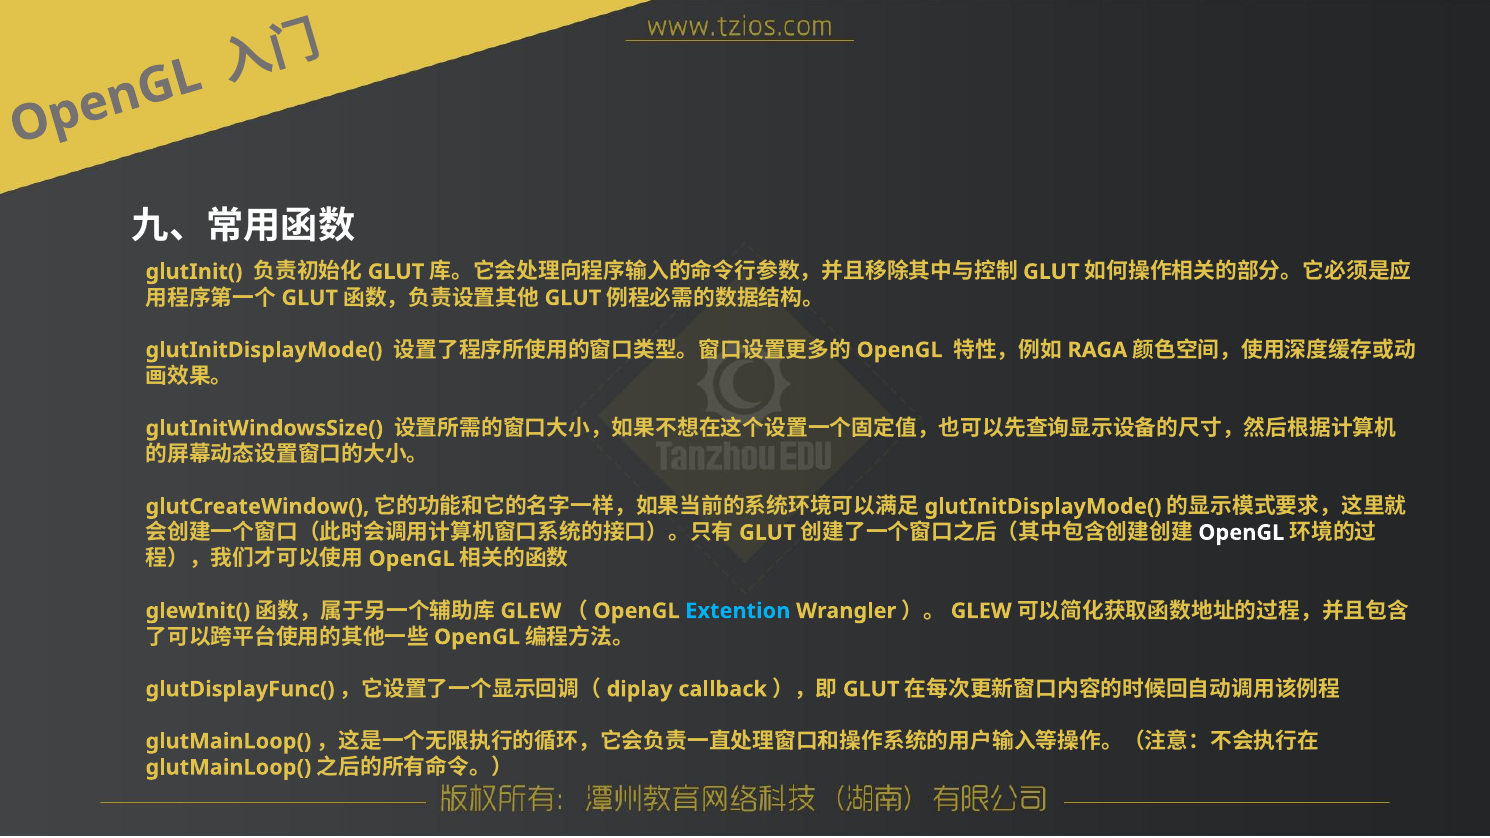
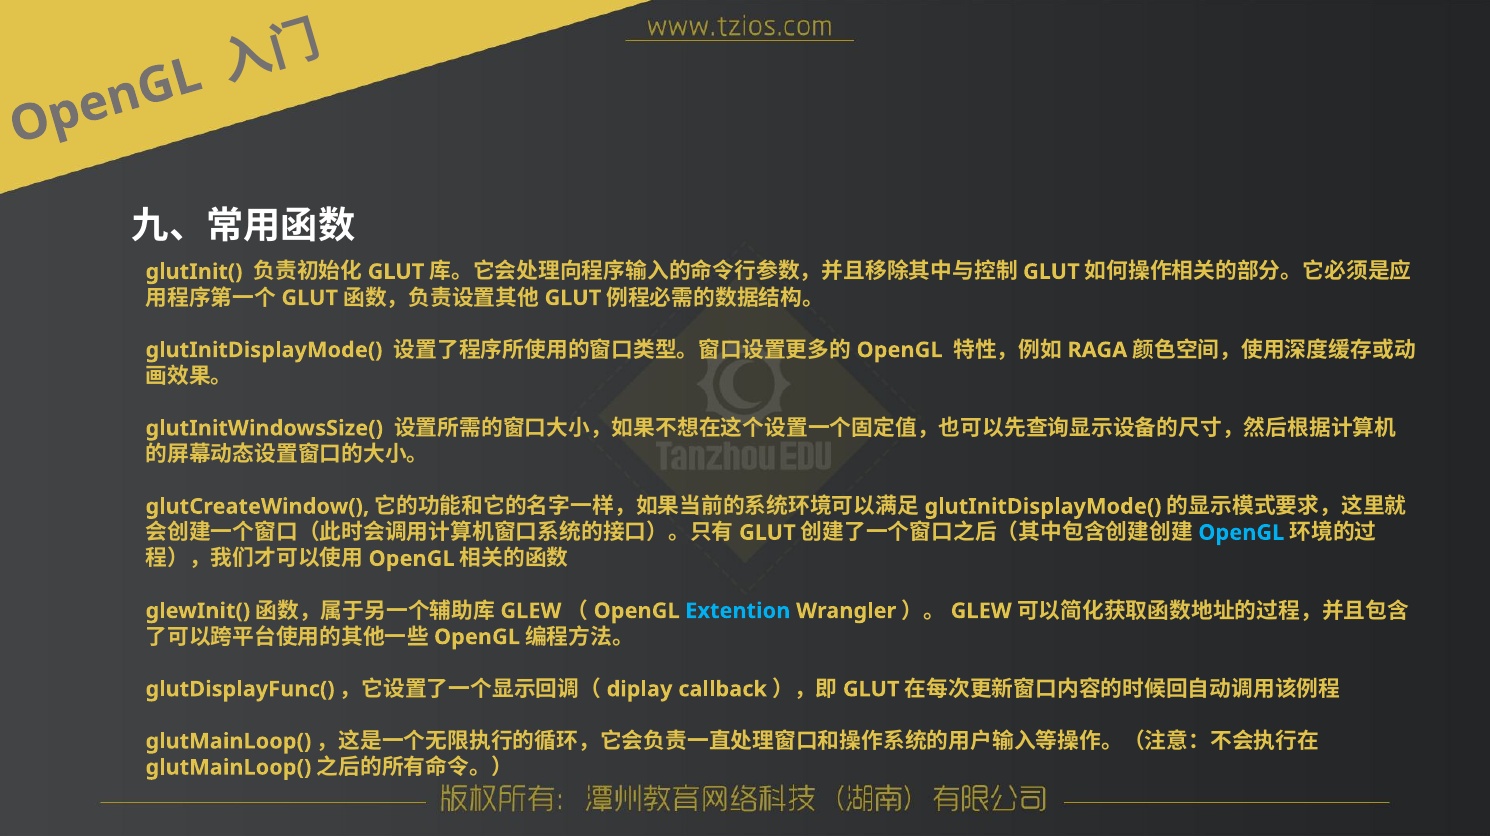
OpenGL at (1241, 533) colour: white -> light blue
